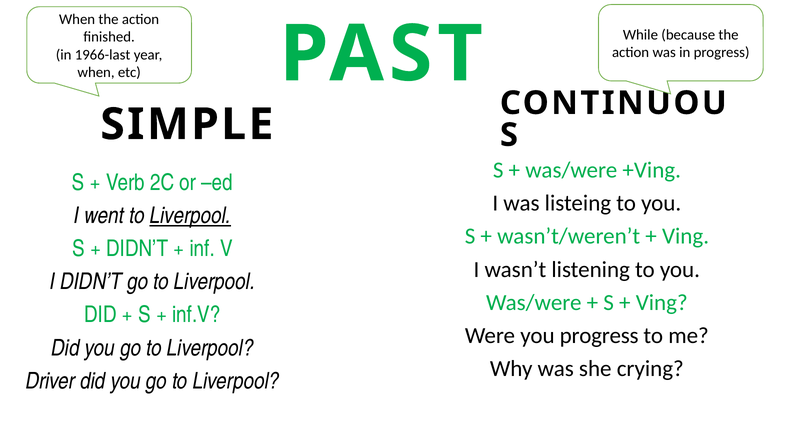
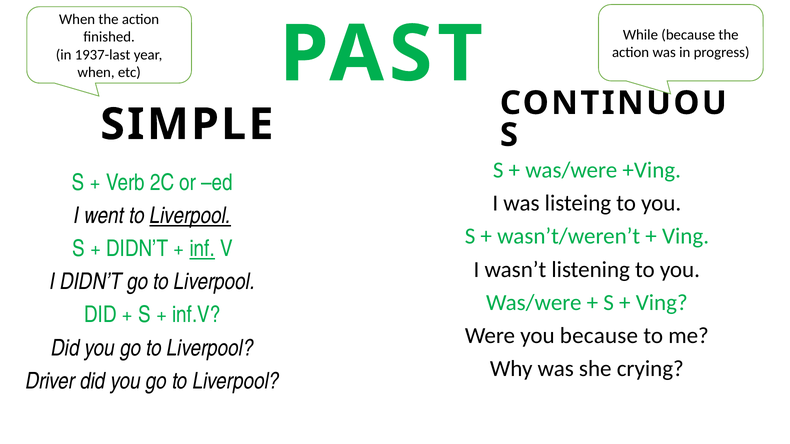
1966-last: 1966-last -> 1937-last
inf underline: none -> present
you progress: progress -> because
